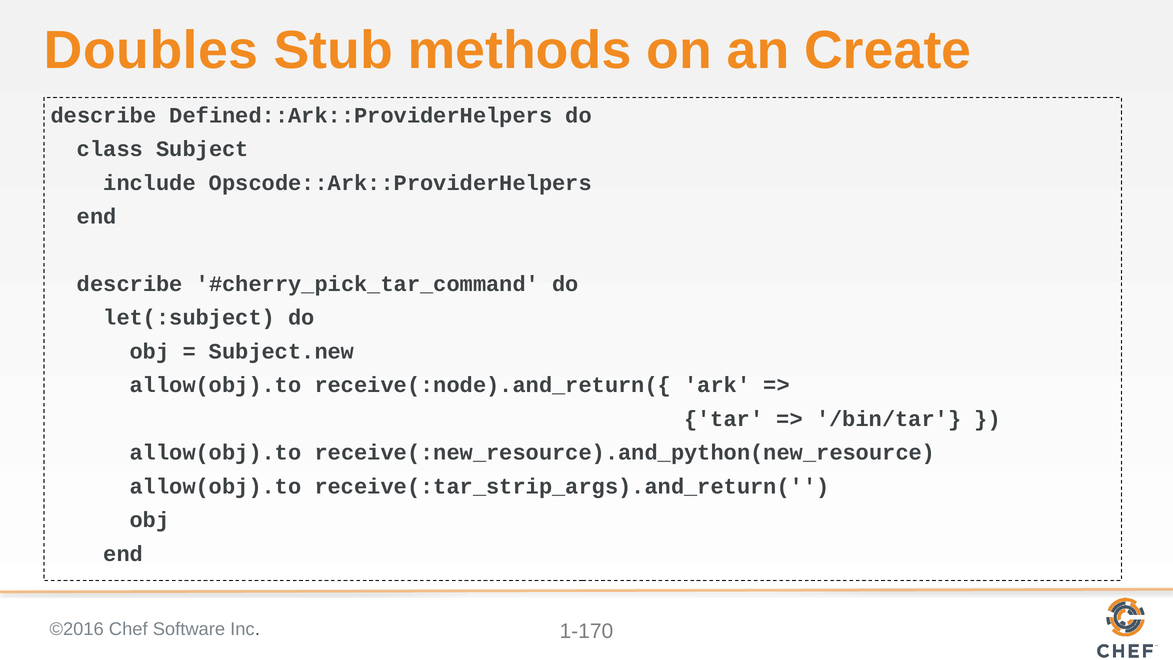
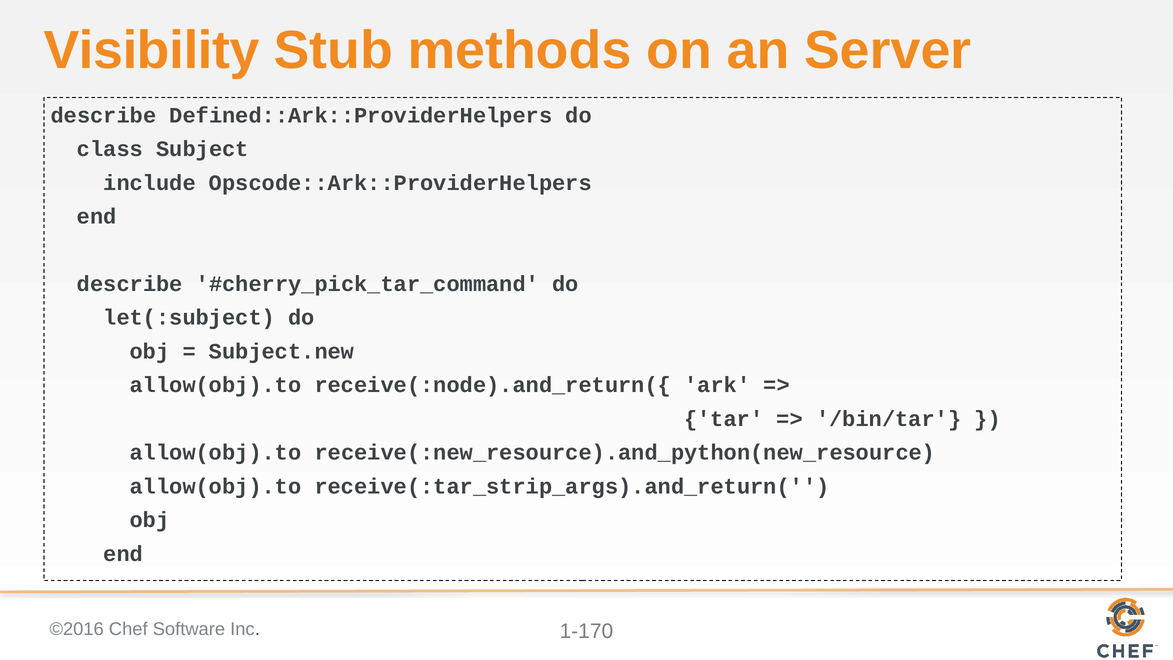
Doubles: Doubles -> Visibility
Create: Create -> Server
